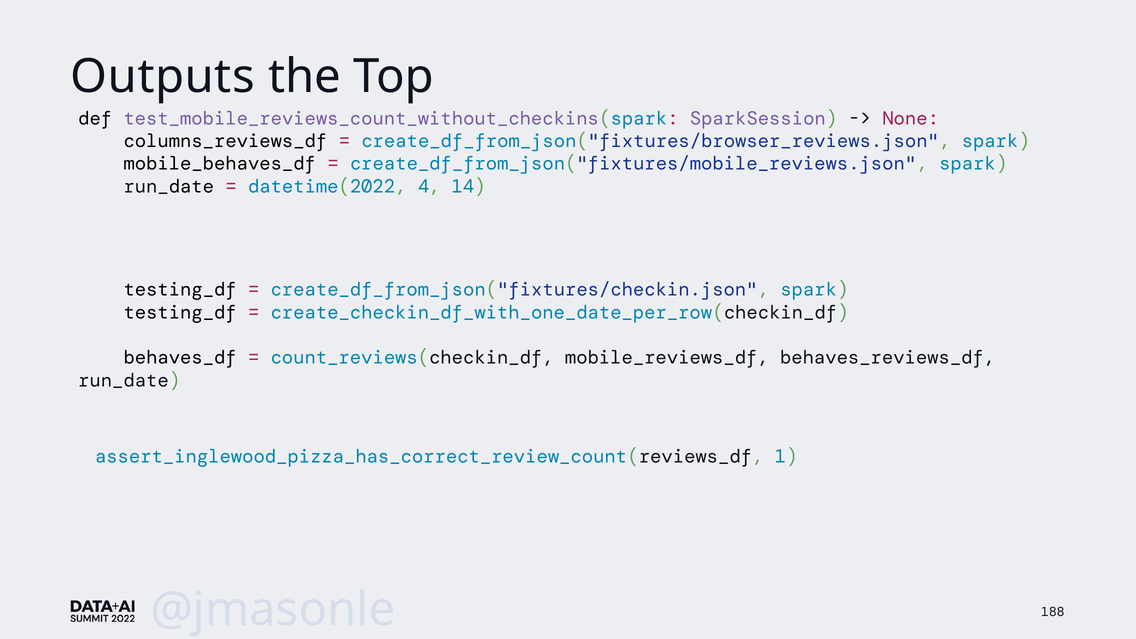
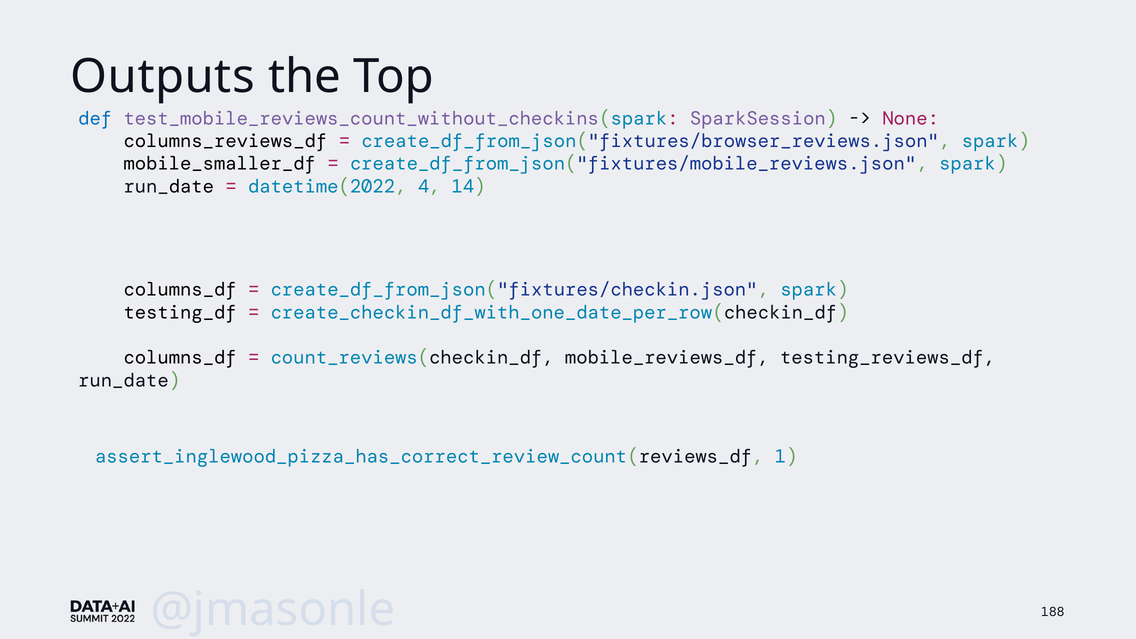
def colour: black -> blue
mobile_behaves_df: mobile_behaves_df -> mobile_smaller_df
testing_df at (180, 290): testing_df -> columns_df
behaves_df at (180, 358): behaves_df -> columns_df
behaves_reviews_df: behaves_reviews_df -> testing_reviews_df
